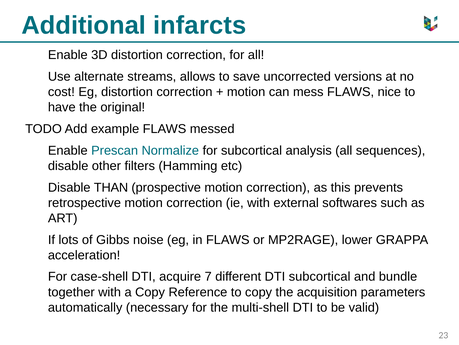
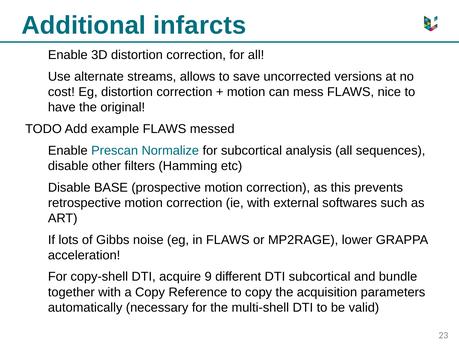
THAN: THAN -> BASE
case-shell: case-shell -> copy-shell
7: 7 -> 9
